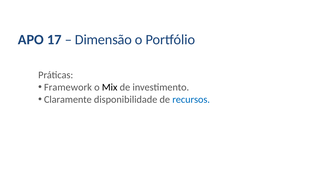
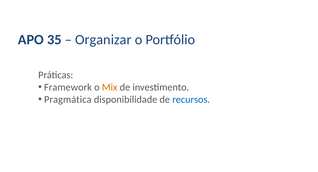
17: 17 -> 35
Dimensão: Dimensão -> Organizar
Mix colour: black -> orange
Claramente: Claramente -> Pragmática
